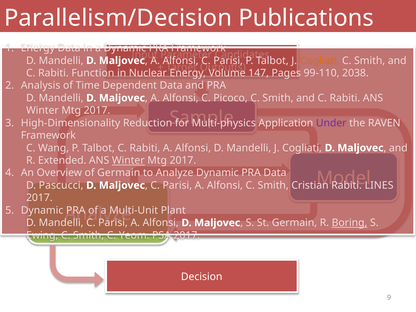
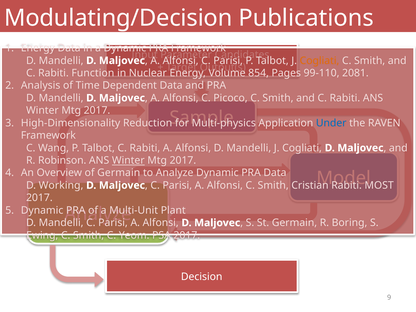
Parallelism/Decision: Parallelism/Decision -> Modulating/Decision
147: 147 -> 854
2038: 2038 -> 2081
Under colour: purple -> blue
Extended: Extended -> Robinson
Pascucci: Pascucci -> Working
LINES: LINES -> MOST
Boring underline: present -> none
